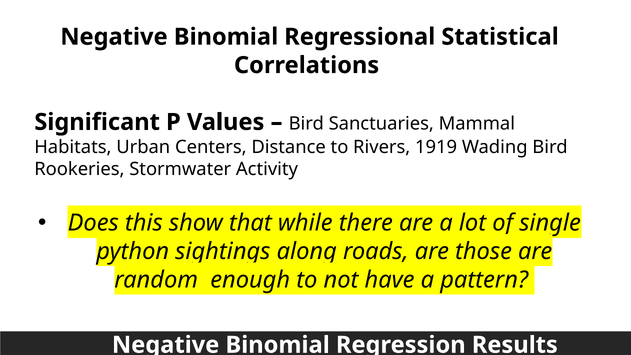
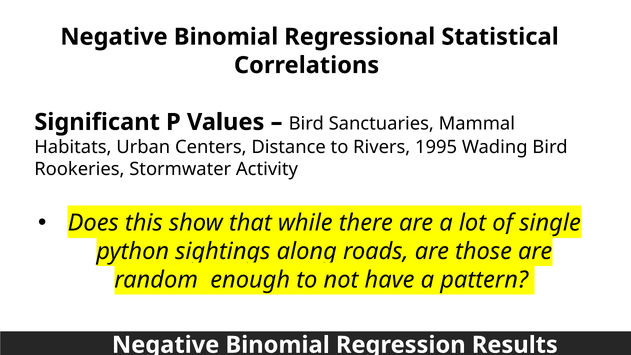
1919: 1919 -> 1995
